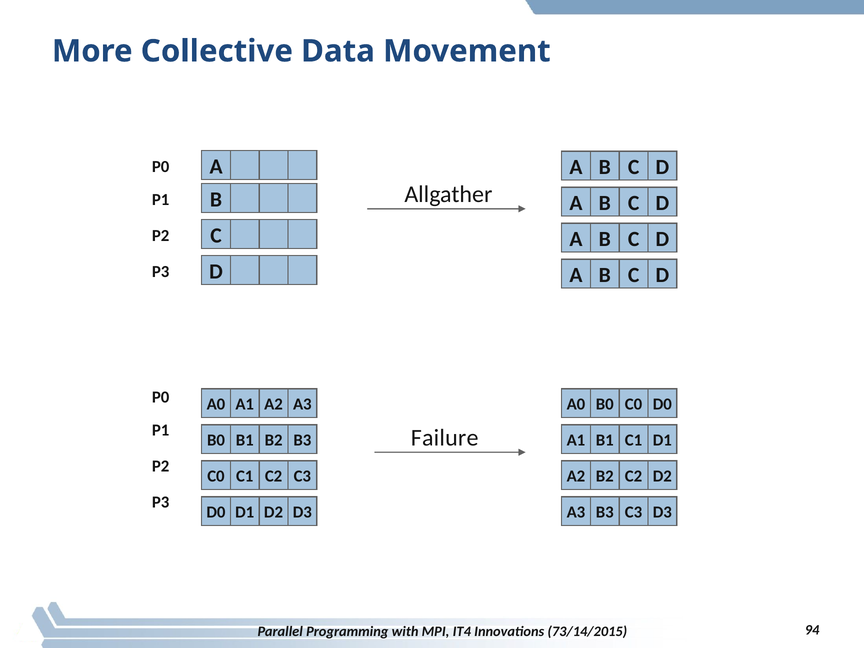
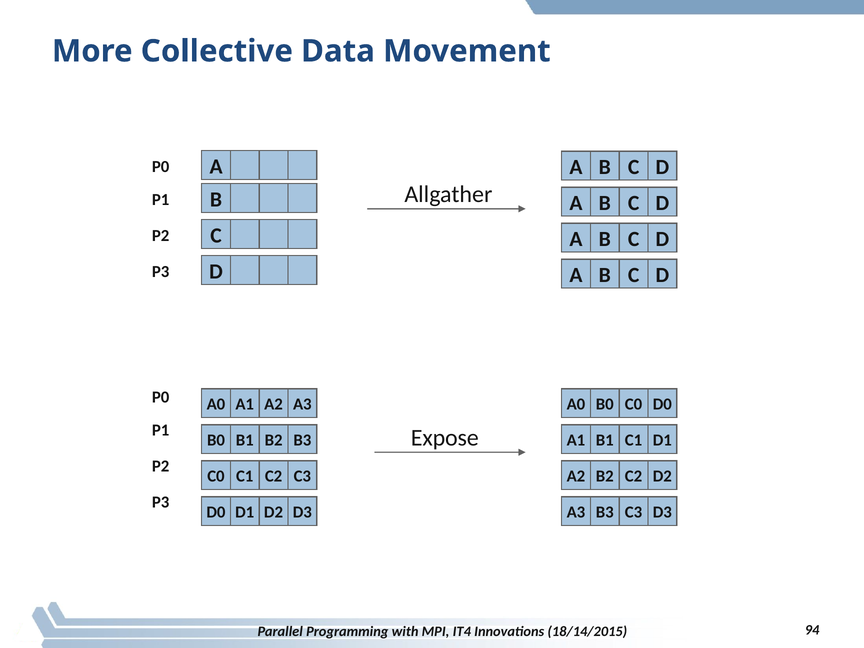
Failure: Failure -> Expose
73/14/2015: 73/14/2015 -> 18/14/2015
